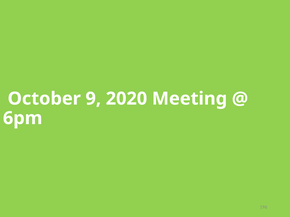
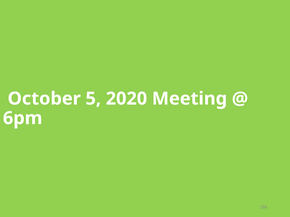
9: 9 -> 5
